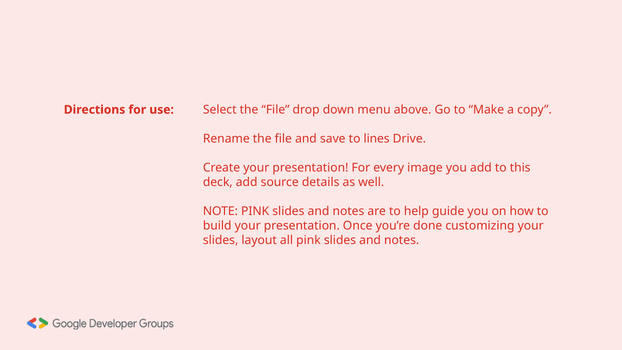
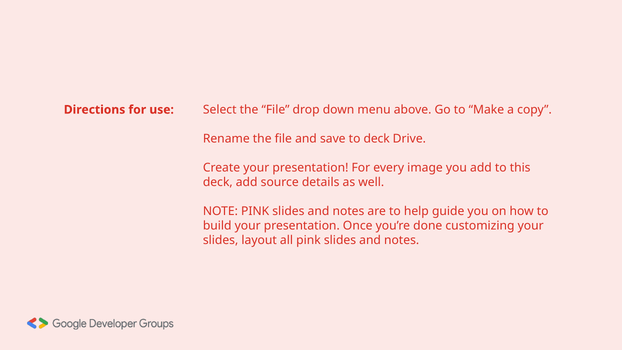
to lines: lines -> deck
